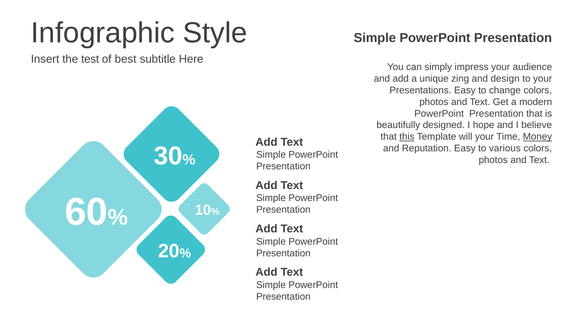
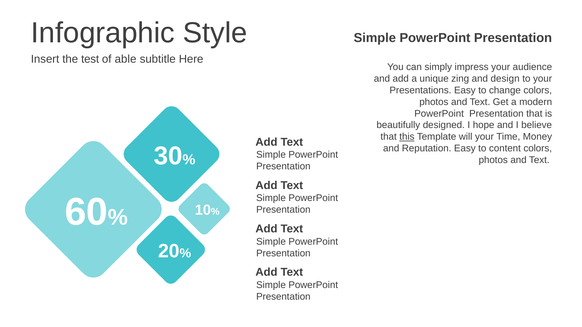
best: best -> able
Money underline: present -> none
various: various -> content
